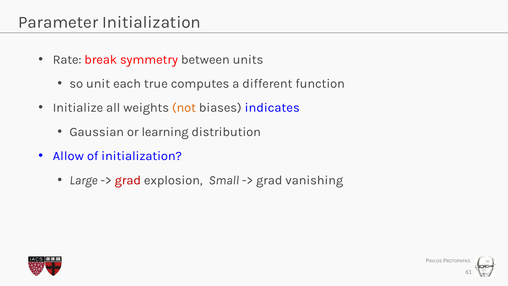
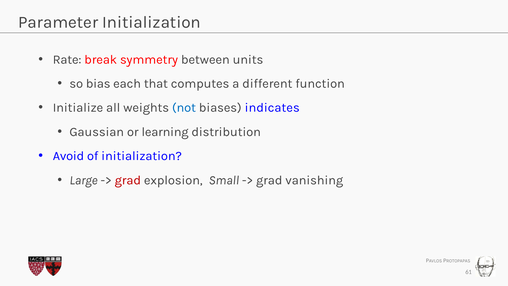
unit: unit -> bias
true: true -> that
not colour: orange -> blue
Allow: Allow -> Avoid
